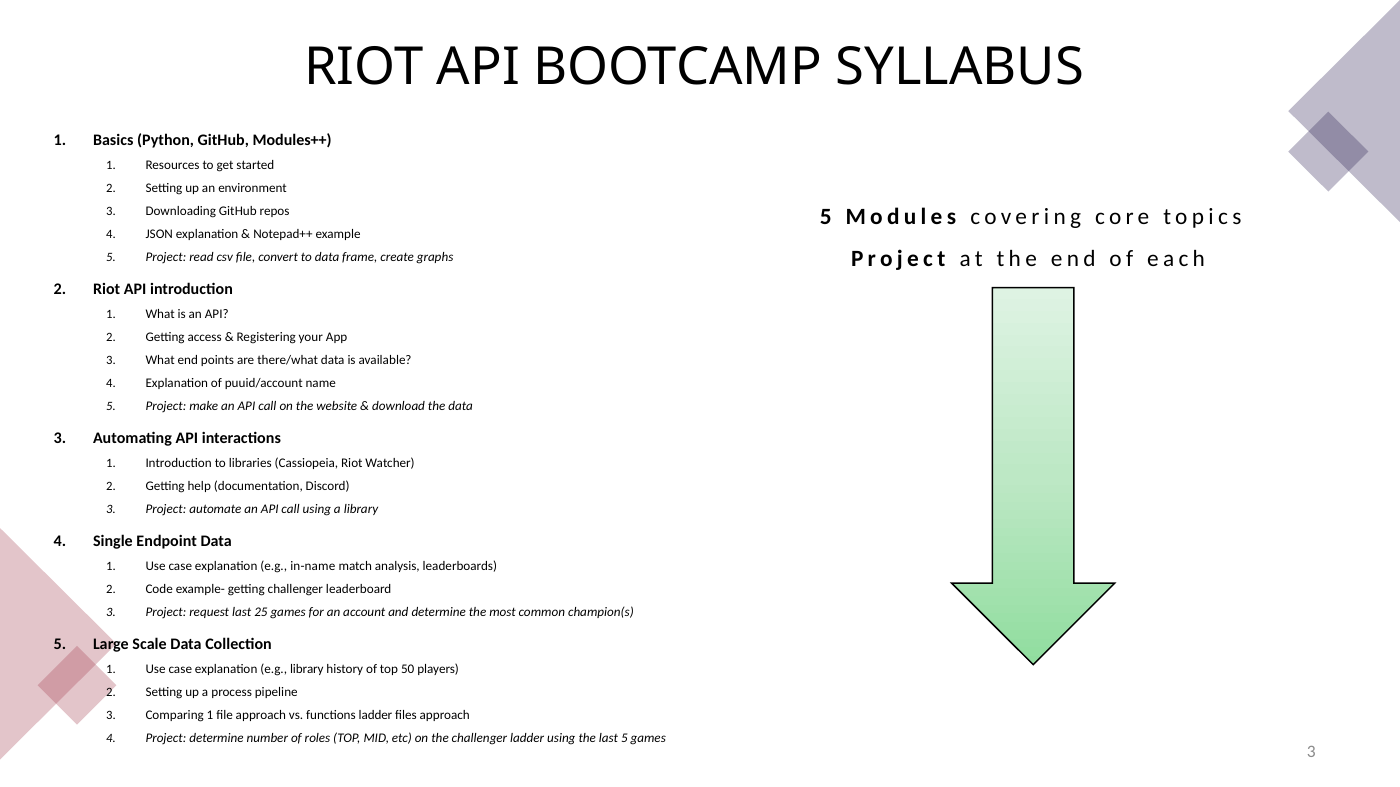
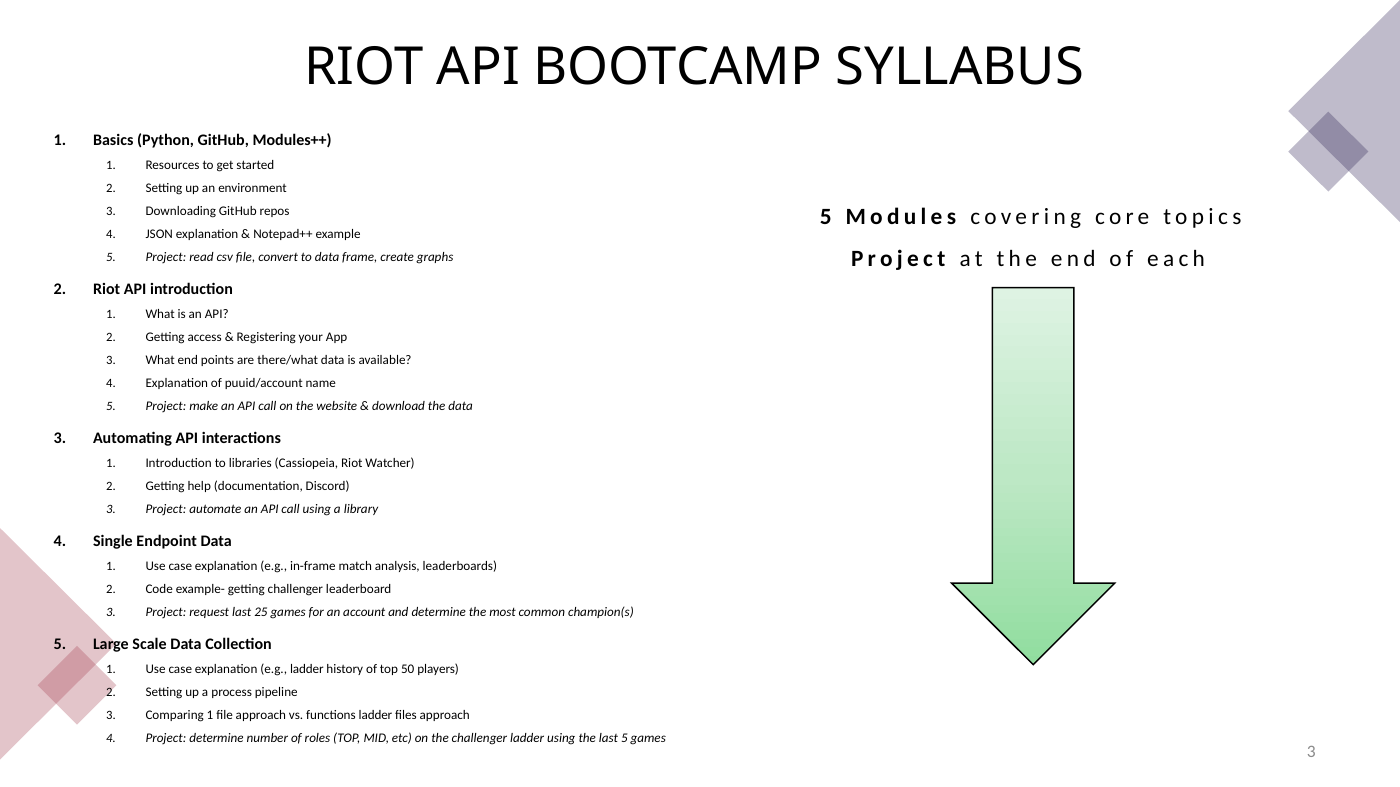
in-name: in-name -> in-frame
e.g library: library -> ladder
